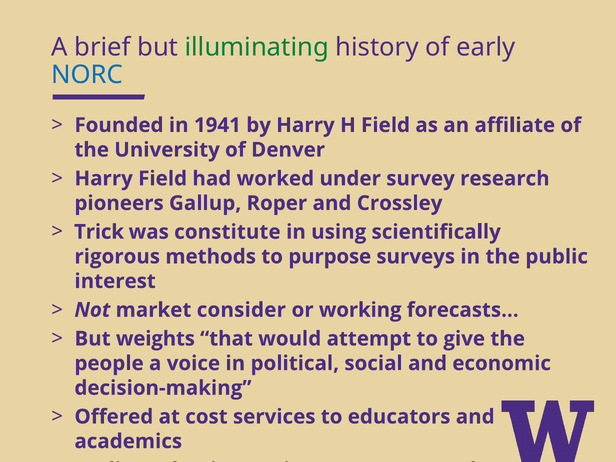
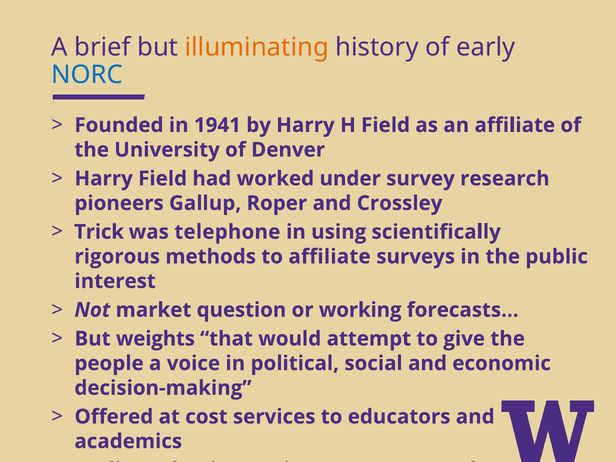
illuminating colour: green -> orange
constitute: constitute -> telephone
to purpose: purpose -> affiliate
consider: consider -> question
